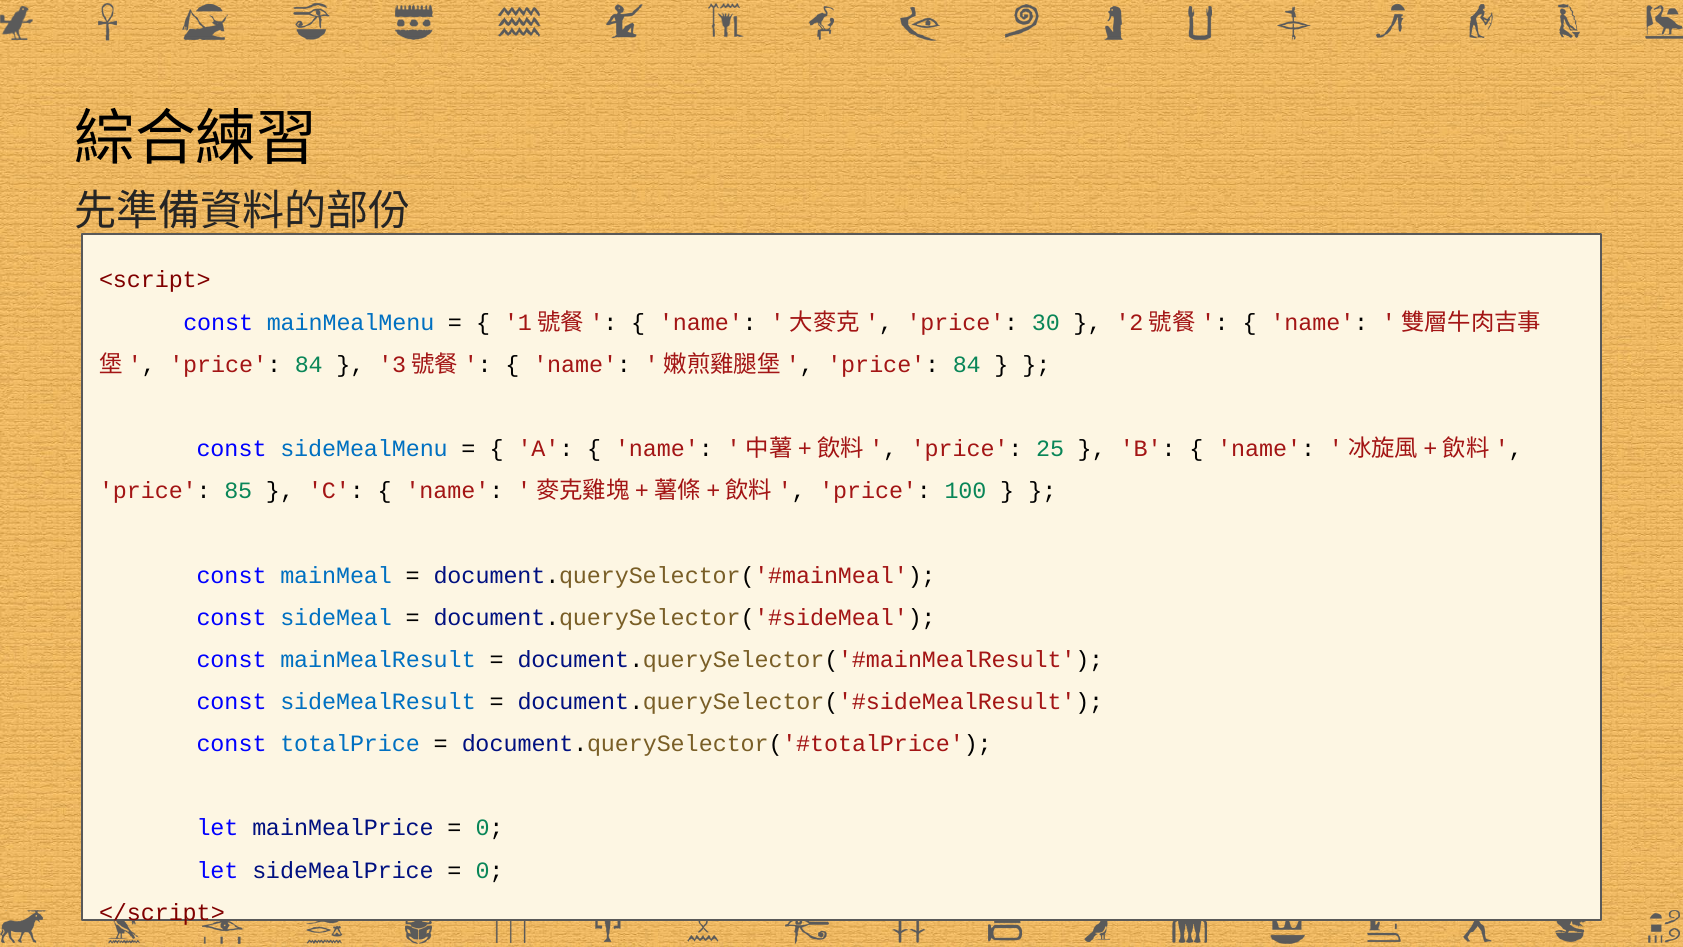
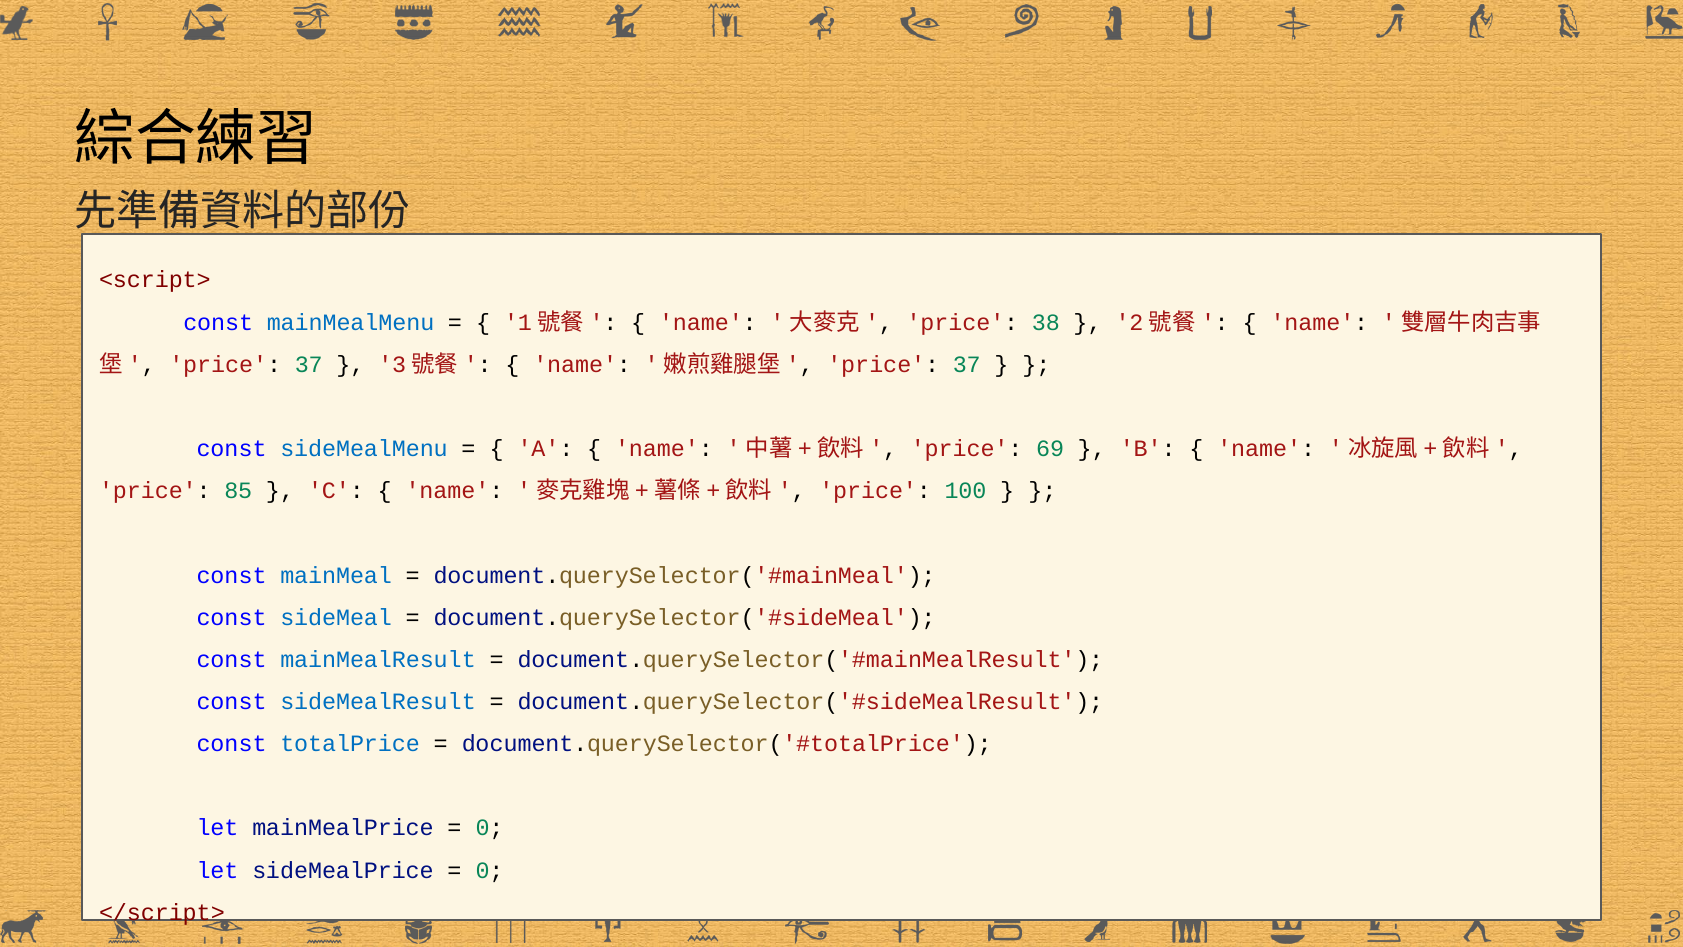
30: 30 -> 38
84 at (309, 364): 84 -> 37
84 at (967, 364): 84 -> 37
25: 25 -> 69
